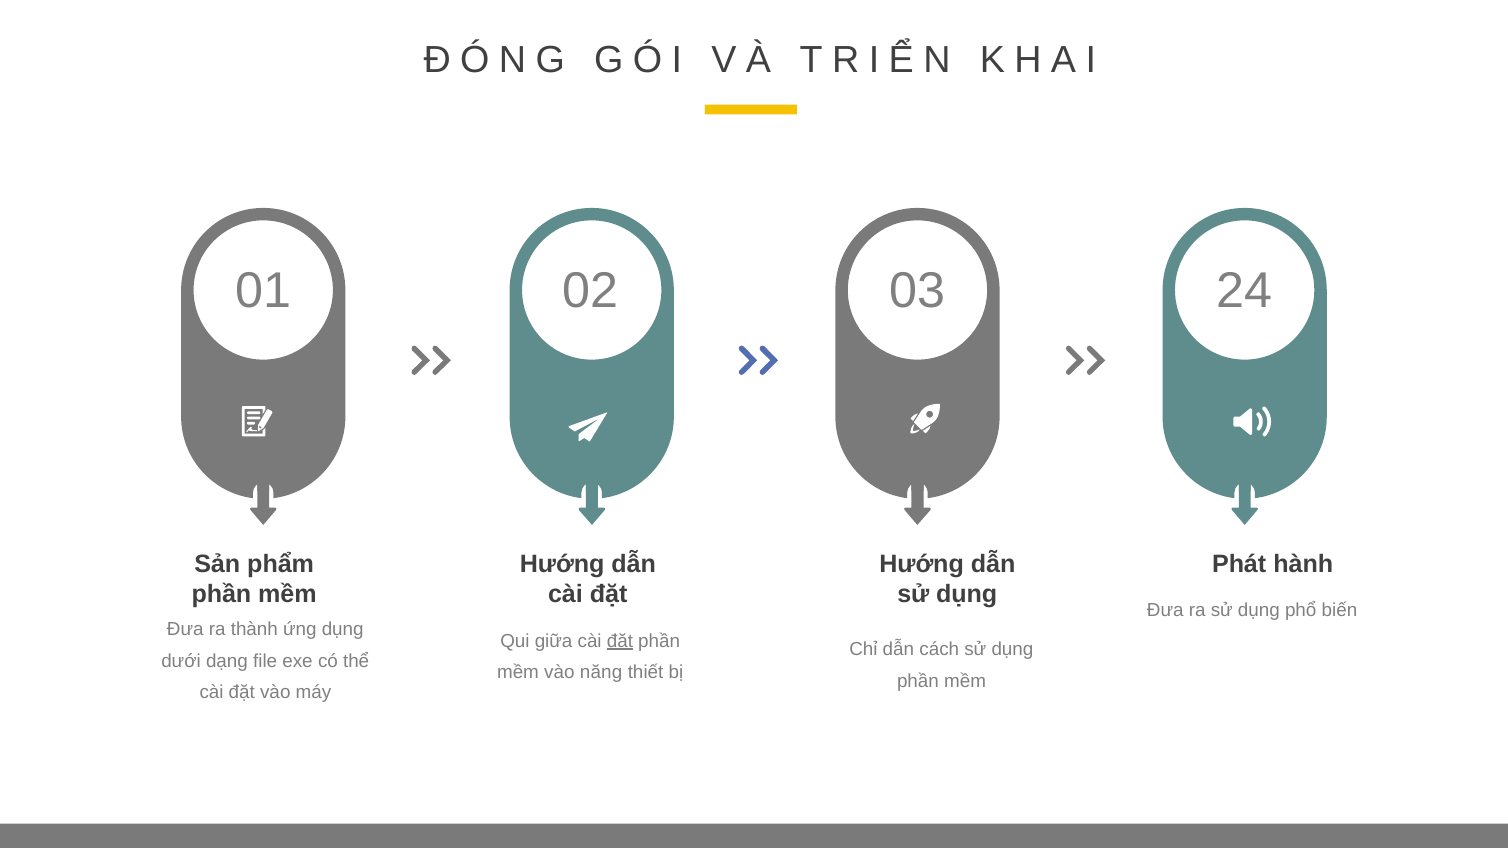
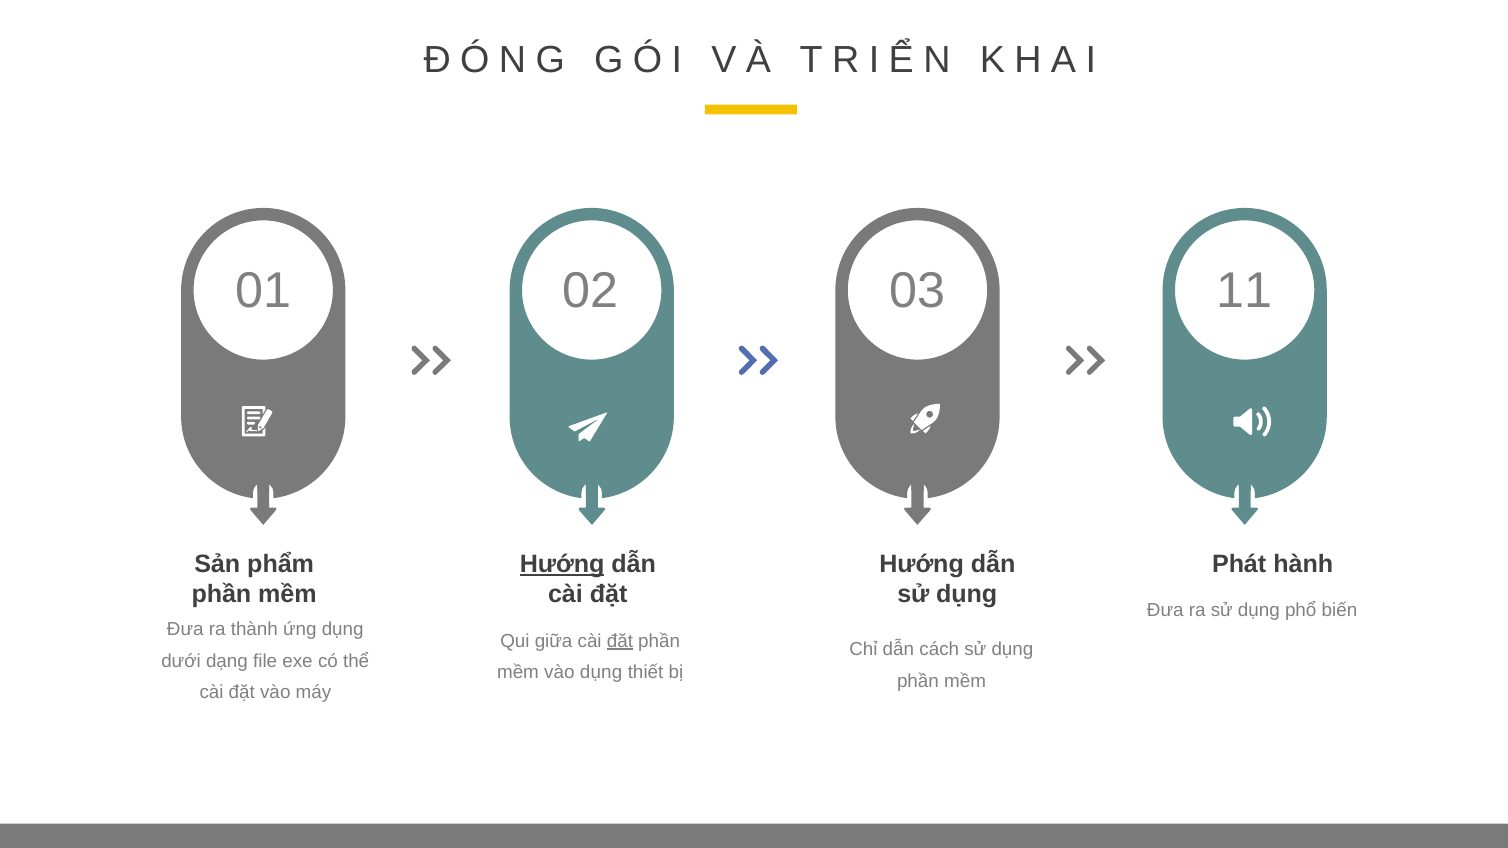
24: 24 -> 11
Hướng at (562, 564) underline: none -> present
vào năng: năng -> dụng
